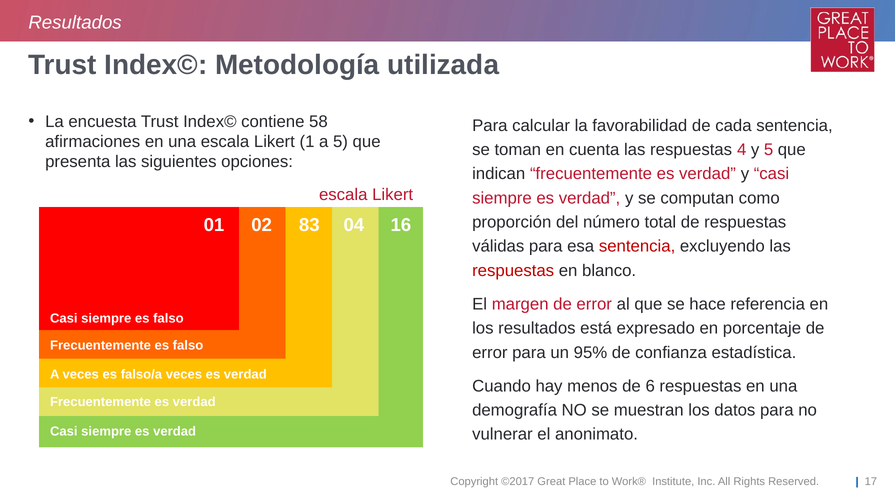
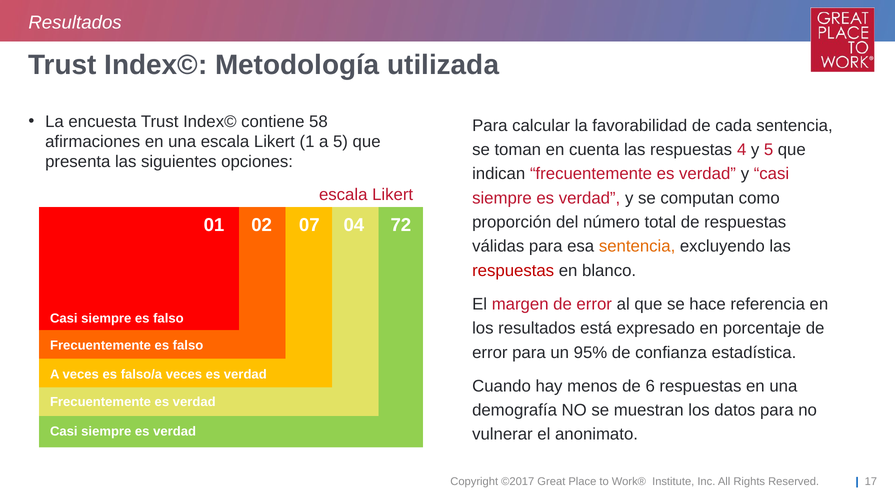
83: 83 -> 07
16: 16 -> 72
sentencia at (637, 246) colour: red -> orange
